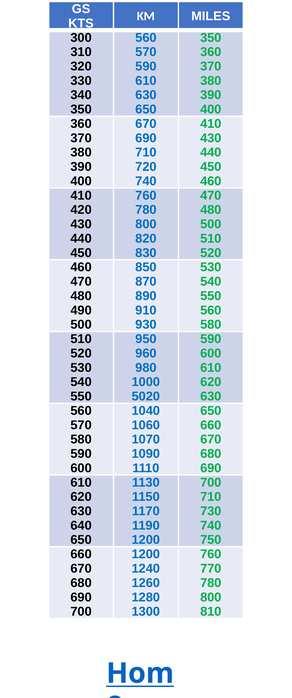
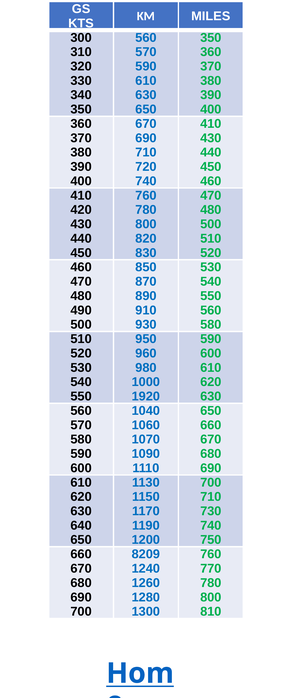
5020: 5020 -> 1920
1200 at (146, 555): 1200 -> 8209
